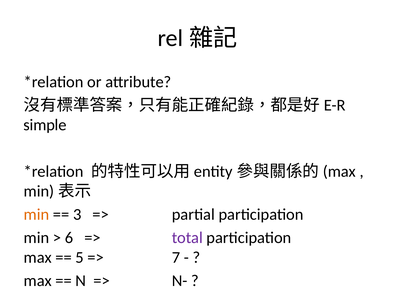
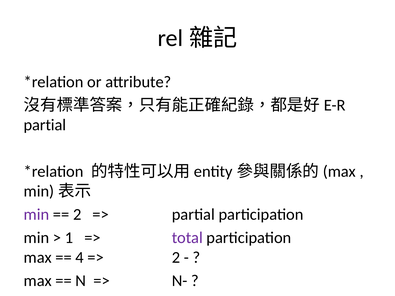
simple at (45, 125): simple -> partial
min at (36, 215) colour: orange -> purple
3 at (77, 215): 3 -> 2
6: 6 -> 1
5: 5 -> 4
7 at (176, 258): 7 -> 2
